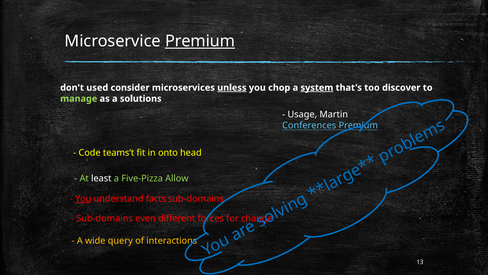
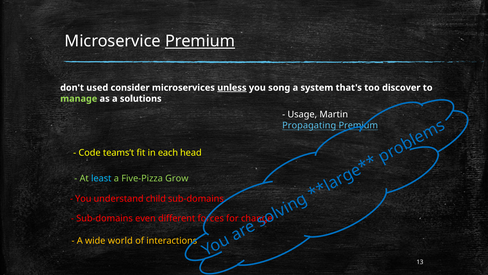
chop: chop -> song
system underline: present -> none
Conferences: Conferences -> Propagating
onto: onto -> each
least colour: white -> light blue
Allow: Allow -> Grow
You at (83, 198) underline: present -> none
facts: facts -> child
query: query -> world
